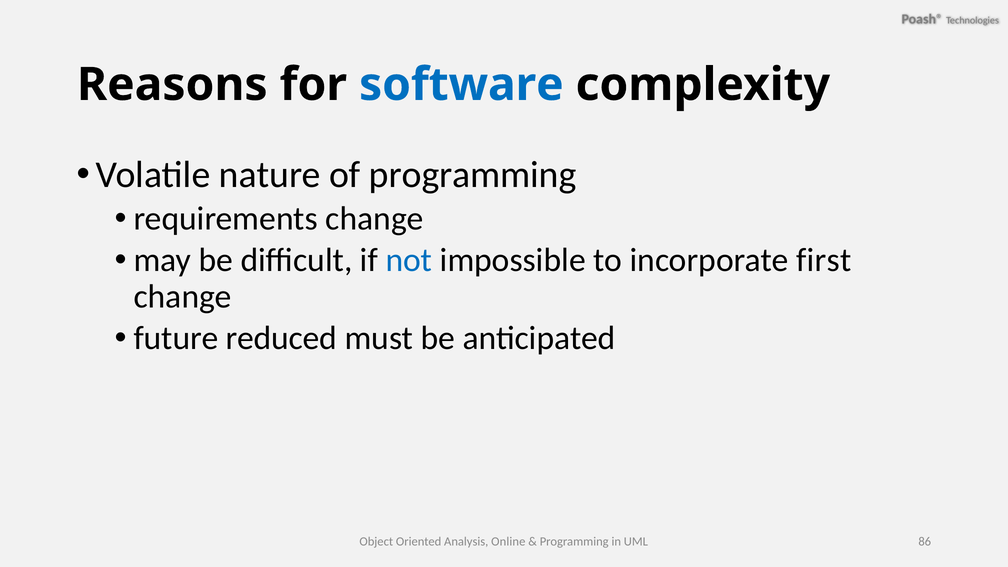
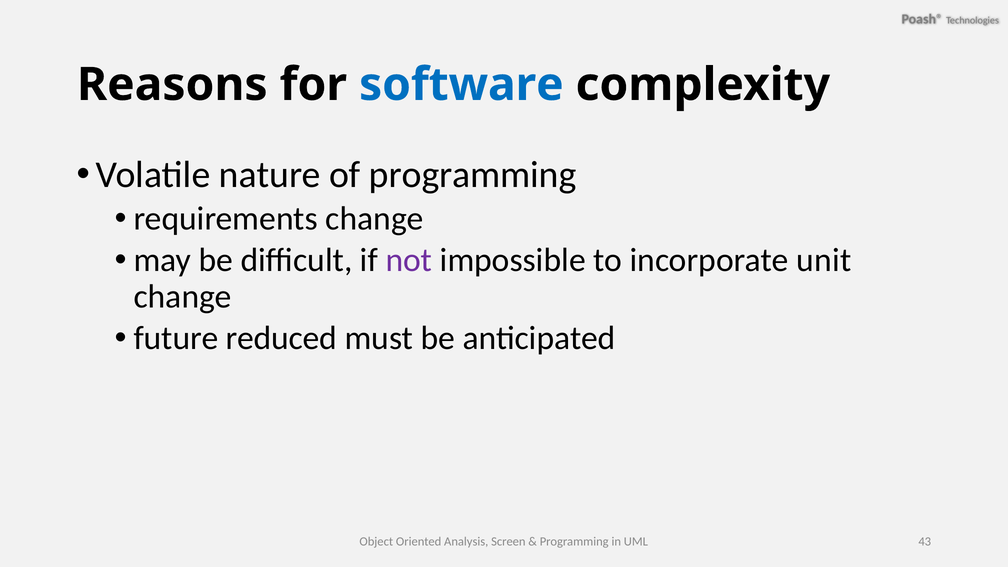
not colour: blue -> purple
first: first -> unit
Online: Online -> Screen
86: 86 -> 43
